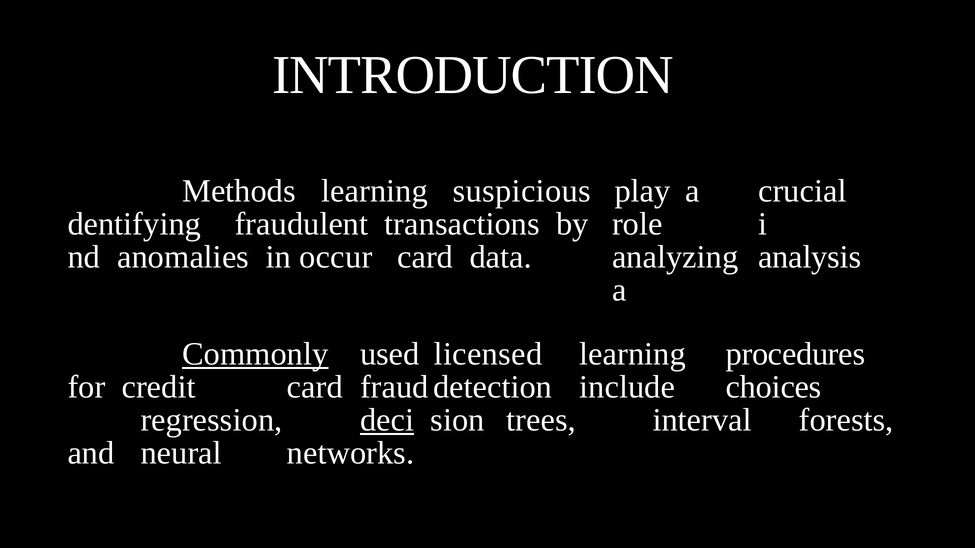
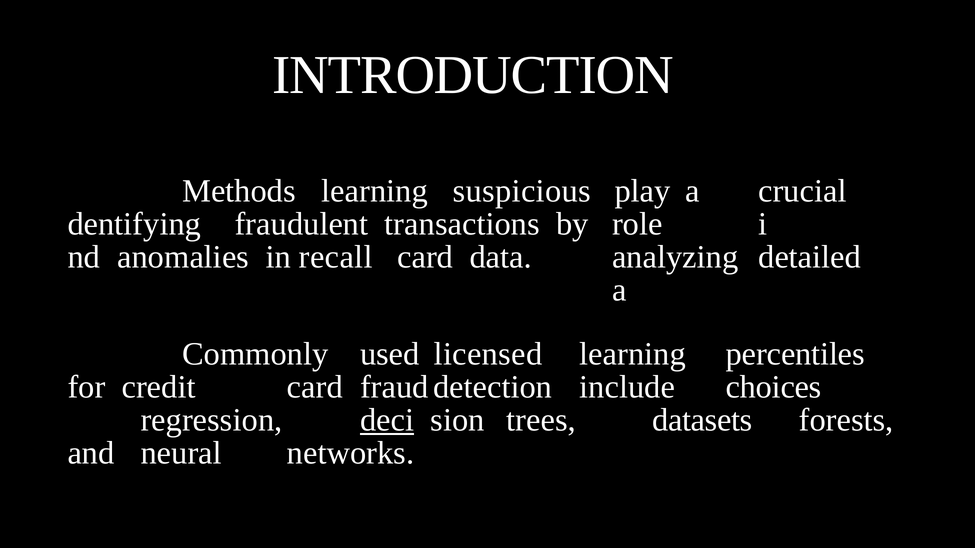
occur: occur -> recall
analysis: analysis -> detailed
Commonly underline: present -> none
procedures: procedures -> percentiles
interval: interval -> datasets
